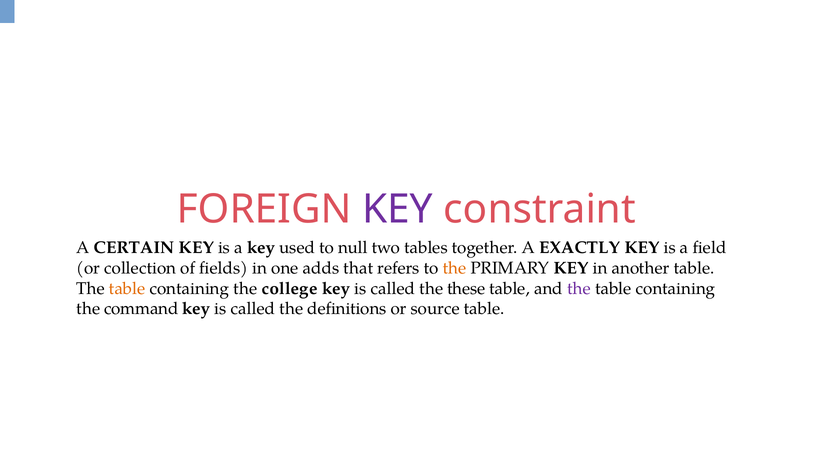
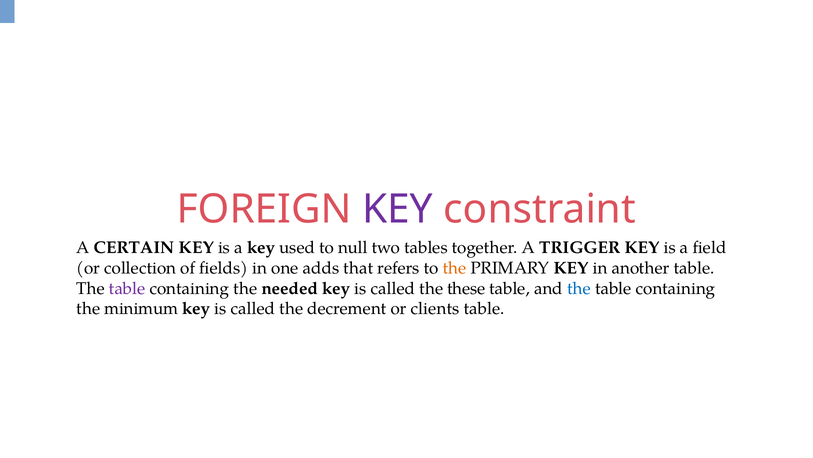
EXACTLY: EXACTLY -> TRIGGER
table at (127, 288) colour: orange -> purple
college: college -> needed
the at (579, 288) colour: purple -> blue
command: command -> minimum
definitions: definitions -> decrement
source: source -> clients
